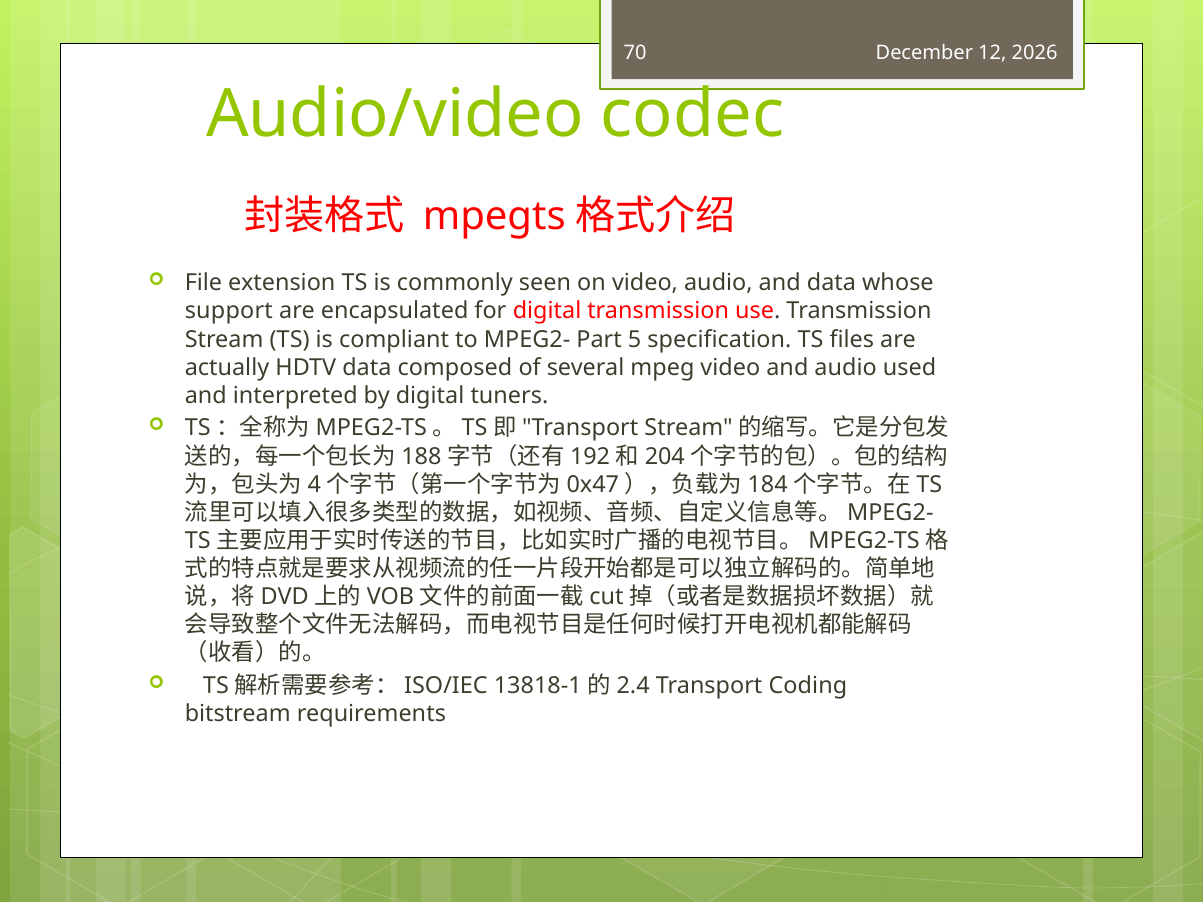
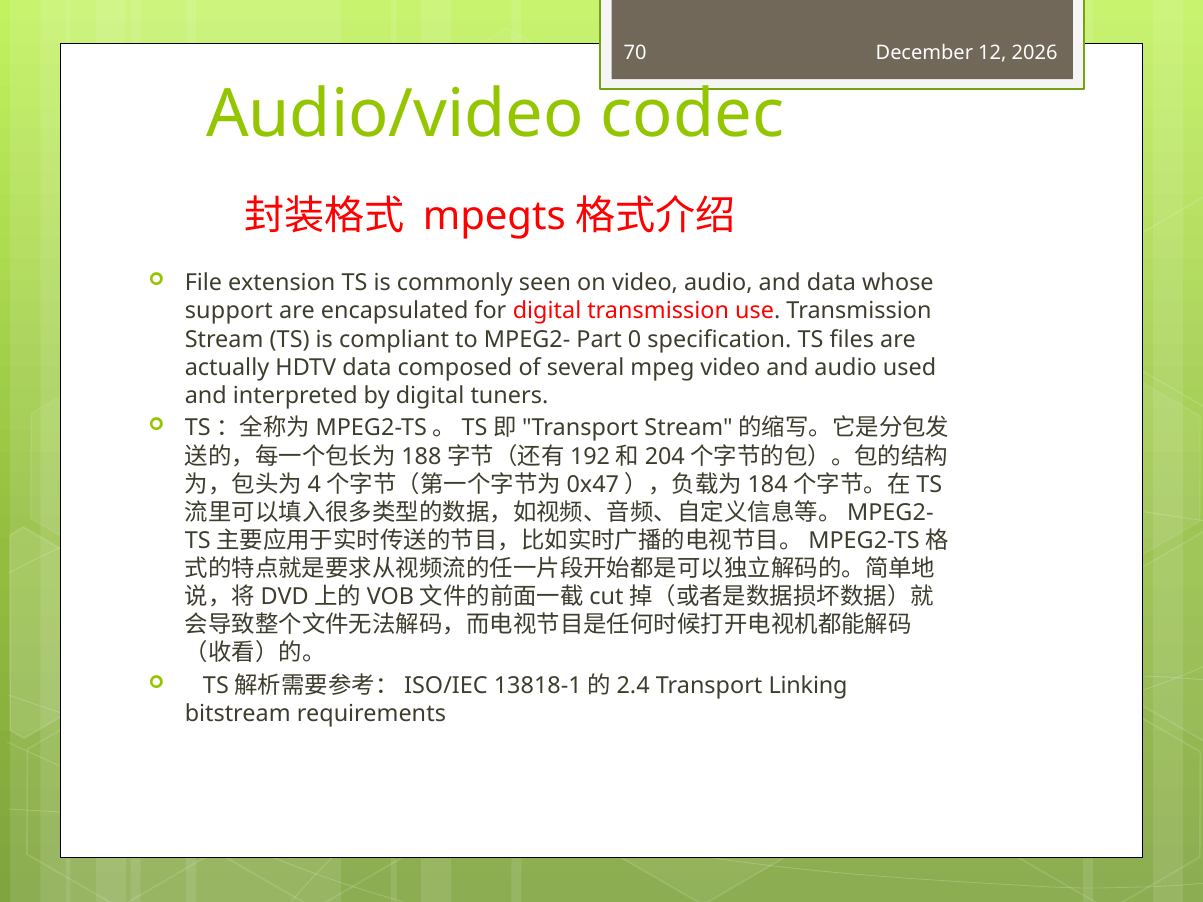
5: 5 -> 0
Coding: Coding -> Linking
